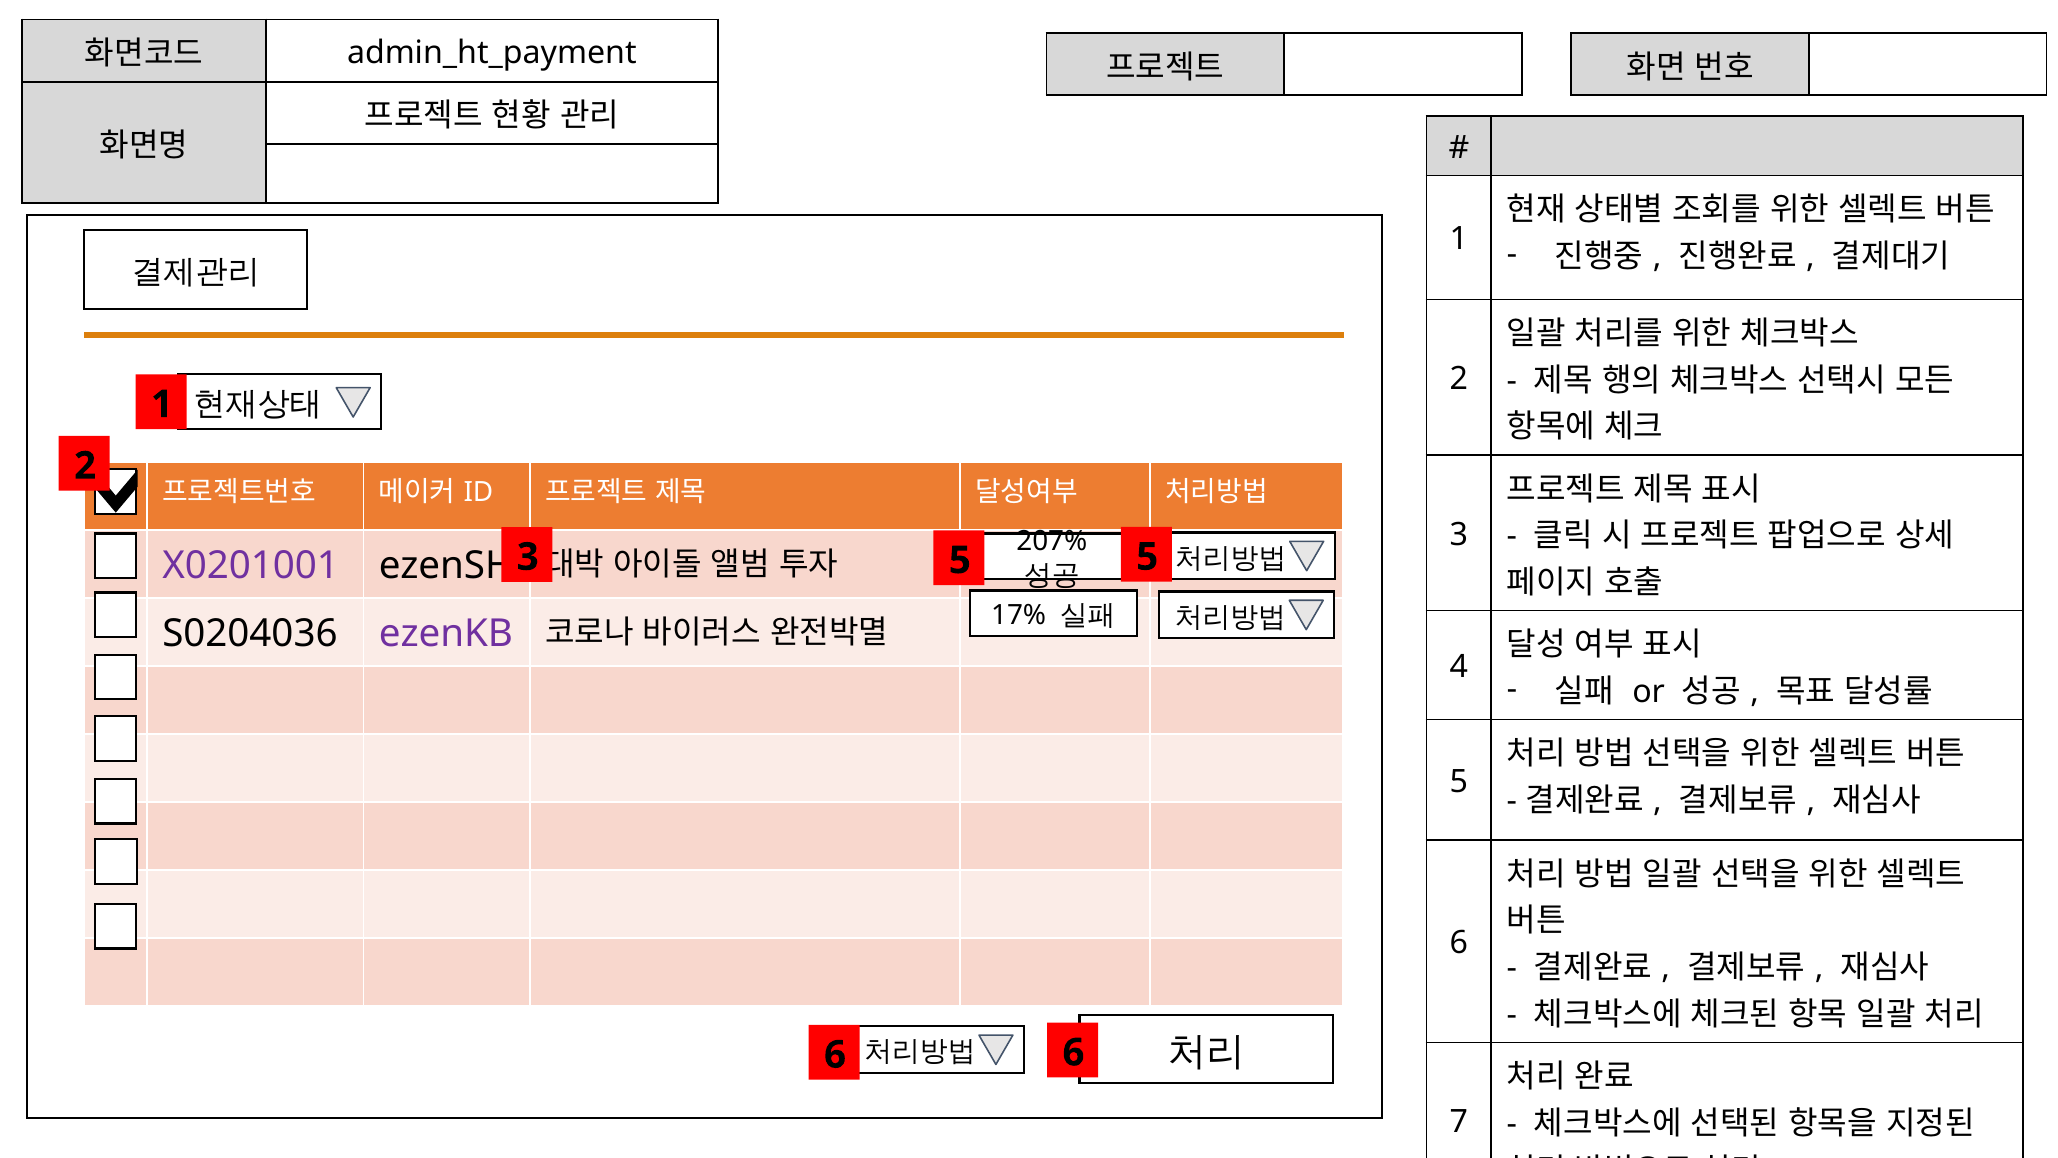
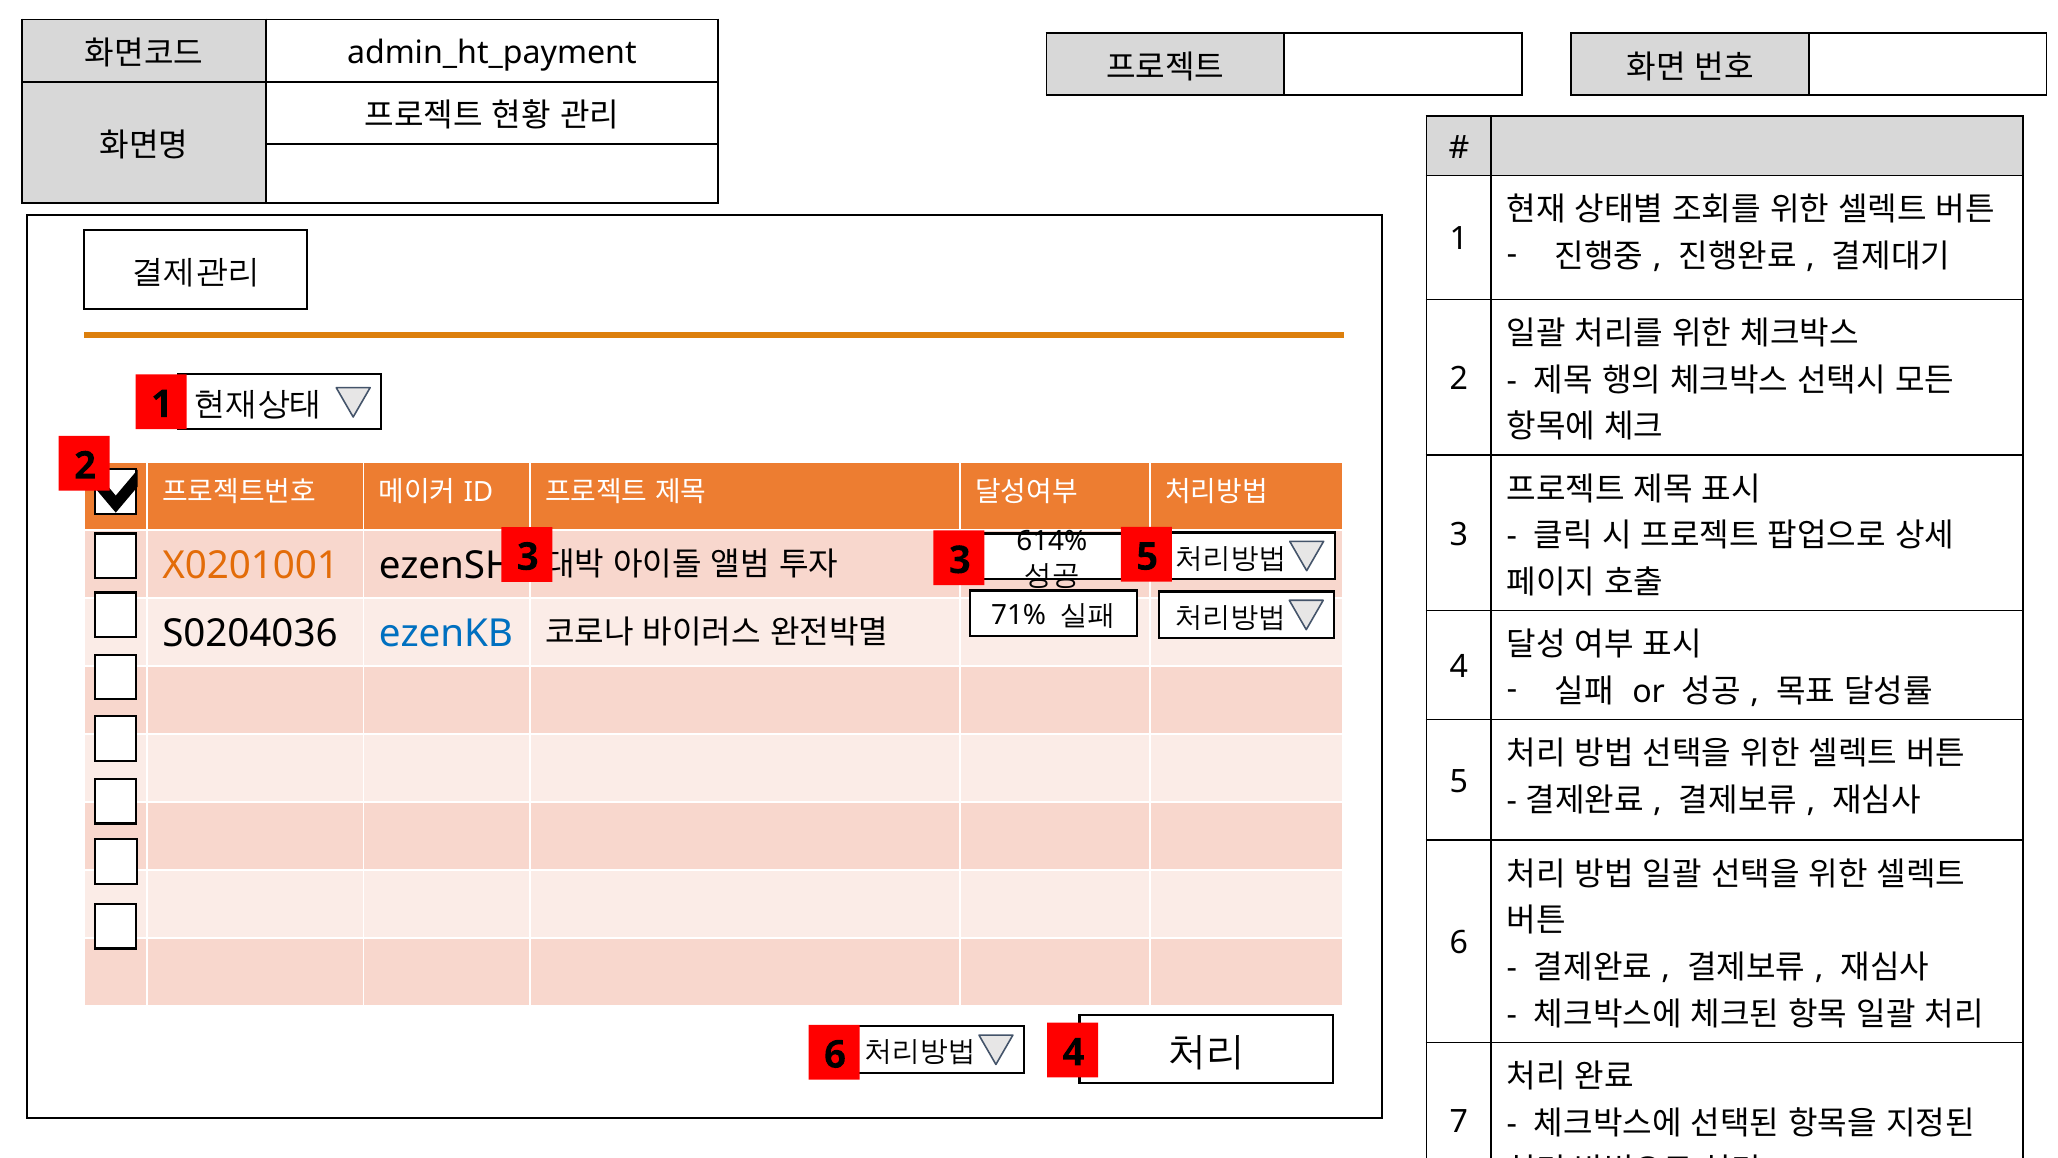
207%: 207% -> 614%
3 5: 5 -> 3
X0201001 colour: purple -> orange
17%: 17% -> 71%
ezenKB colour: purple -> blue
6 6: 6 -> 4
